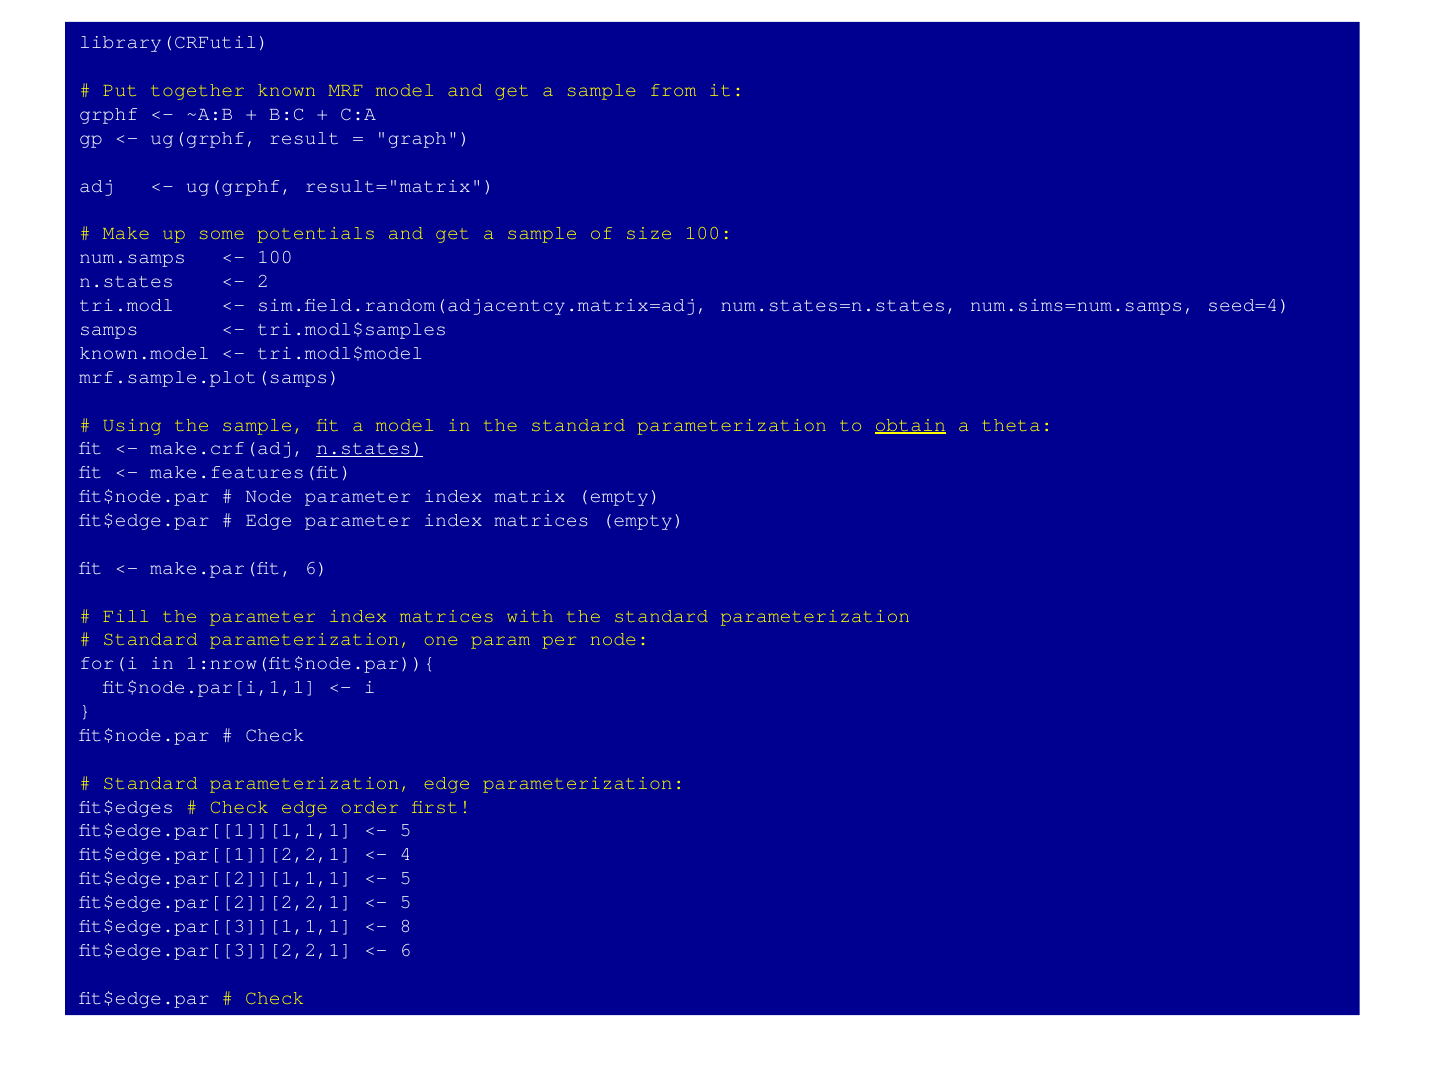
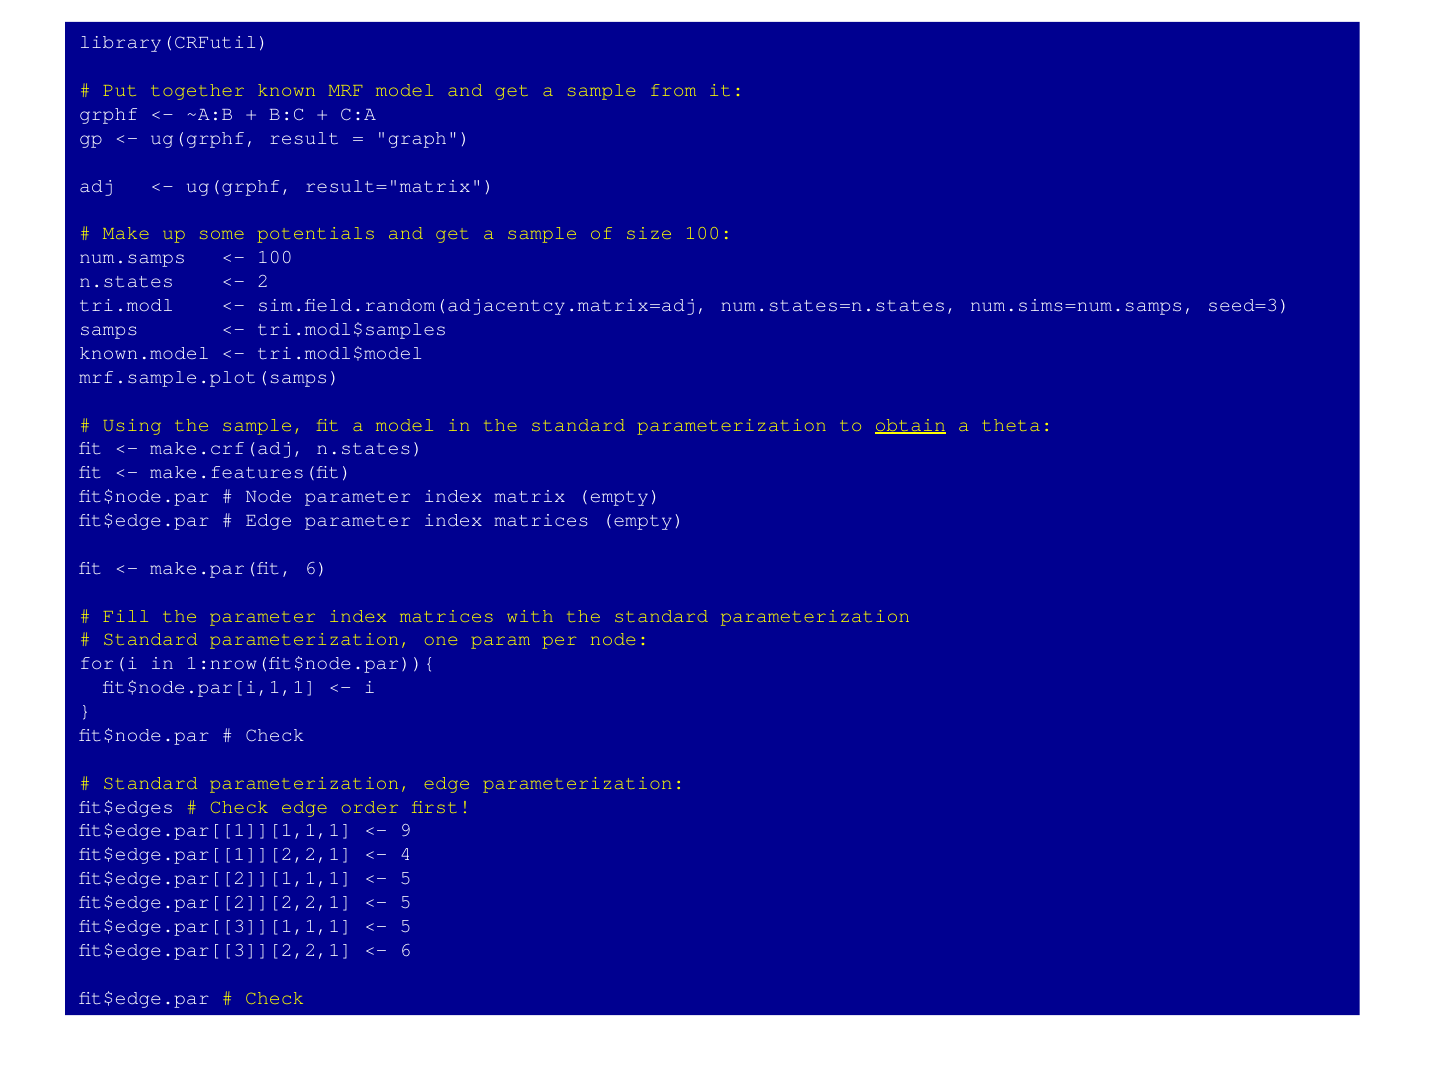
seed=4: seed=4 -> seed=3
n.states at (370, 448) underline: present -> none
5 at (406, 831): 5 -> 9
8 at (406, 926): 8 -> 5
